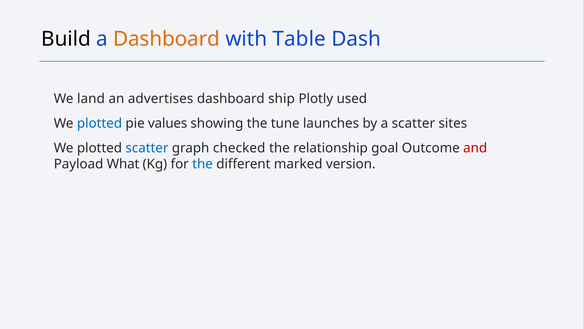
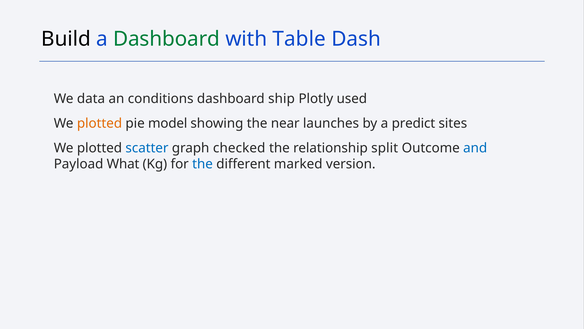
Dashboard at (167, 39) colour: orange -> green
land: land -> data
advertises: advertises -> conditions
plotted at (99, 123) colour: blue -> orange
values: values -> model
tune: tune -> near
a scatter: scatter -> predict
goal: goal -> split
and colour: red -> blue
